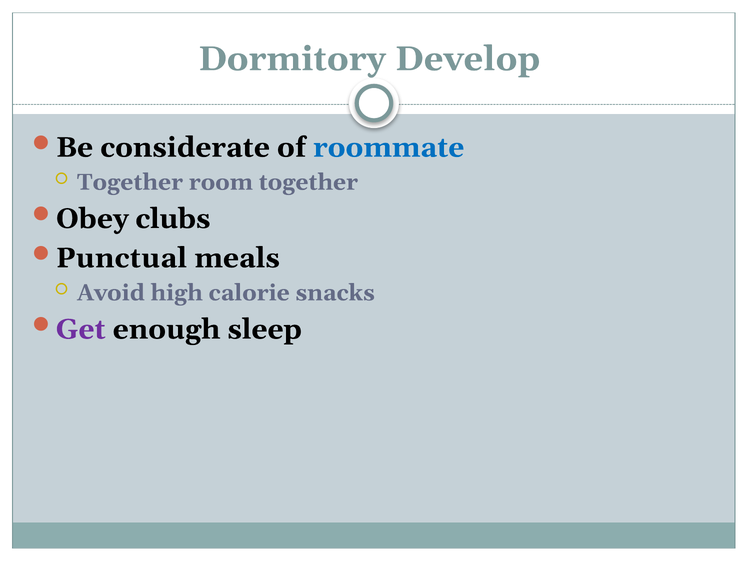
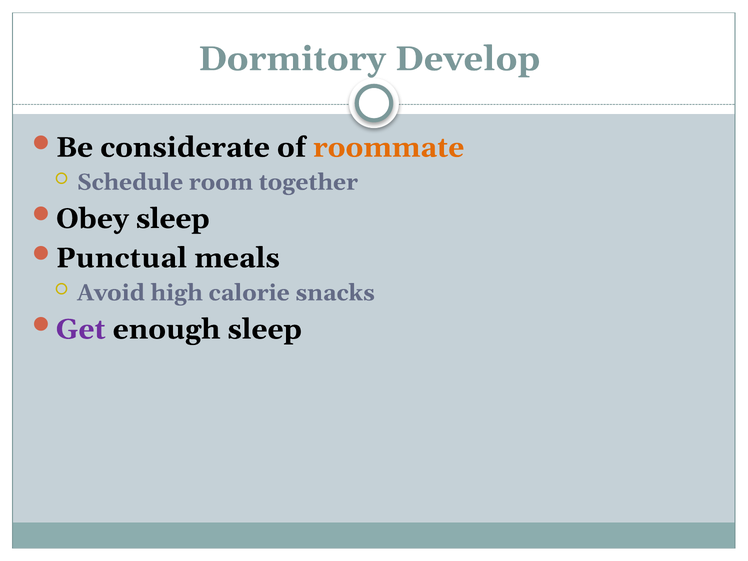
roommate colour: blue -> orange
Together at (130, 182): Together -> Schedule
Obey clubs: clubs -> sleep
